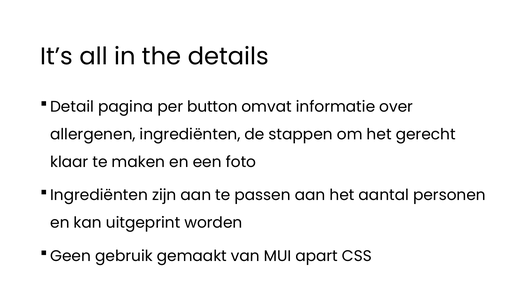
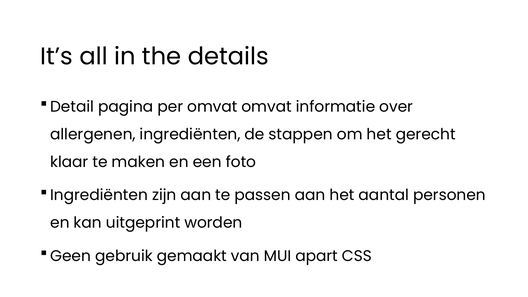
per button: button -> omvat
